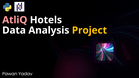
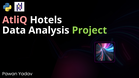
Project colour: yellow -> light green
